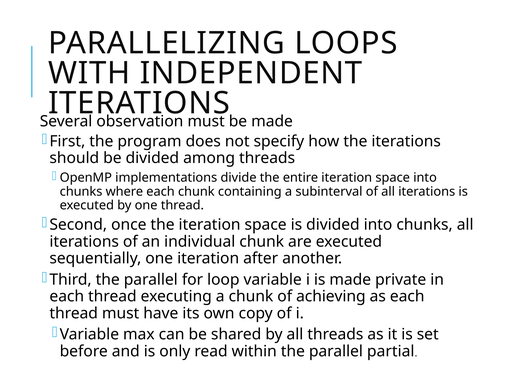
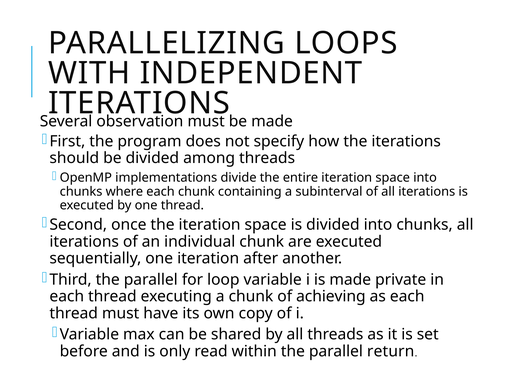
partial: partial -> return
